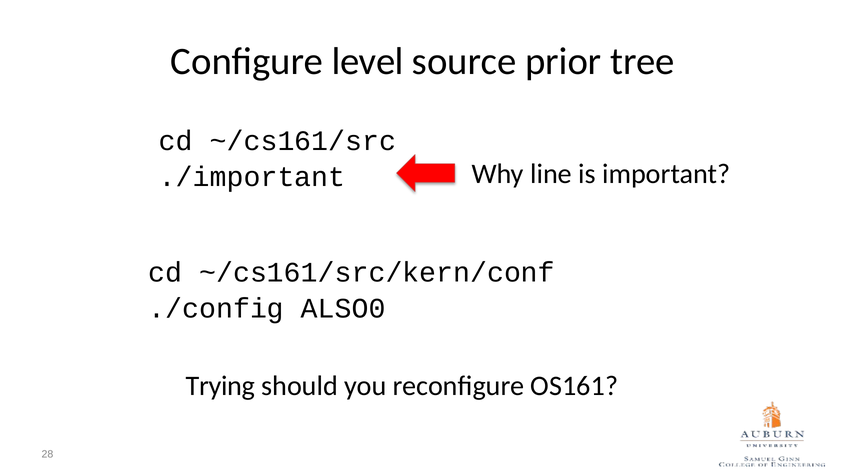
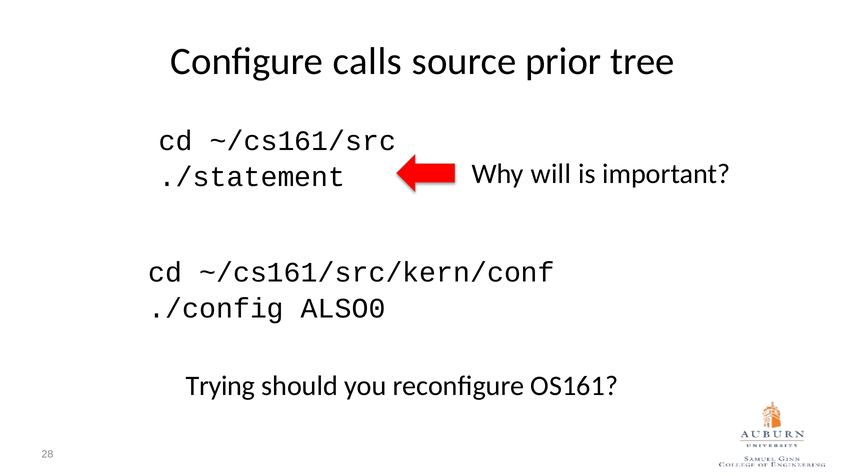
level: level -> calls
line: line -> will
./important: ./important -> ./statement
